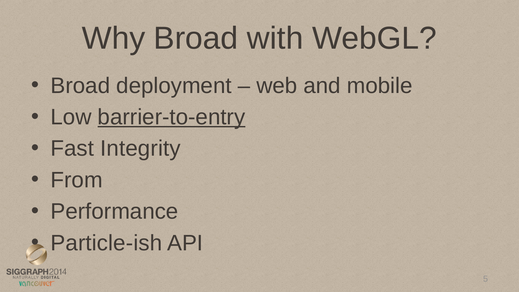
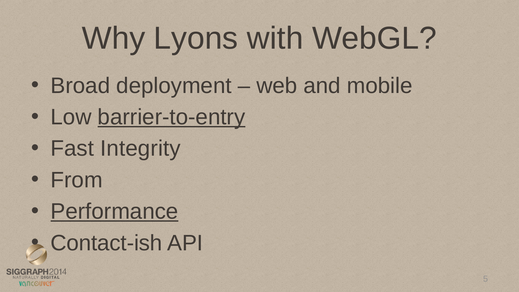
Why Broad: Broad -> Lyons
Performance underline: none -> present
Particle-ish: Particle-ish -> Contact-ish
